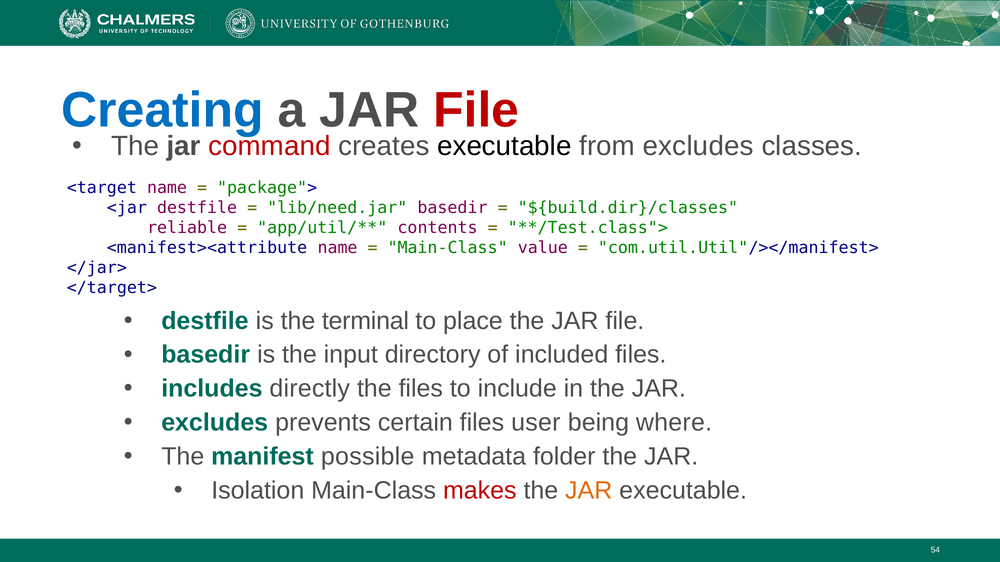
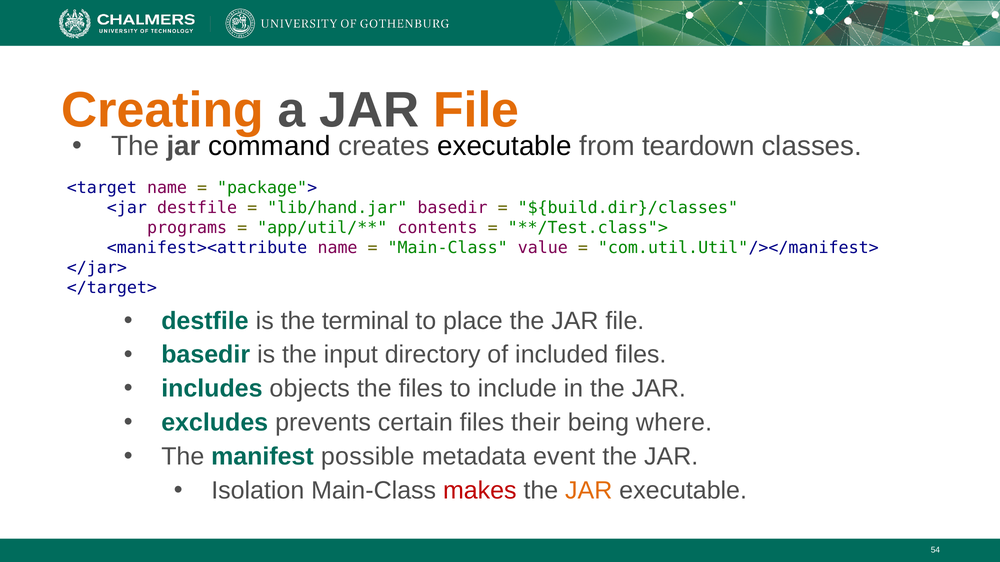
Creating colour: blue -> orange
File at (476, 110) colour: red -> orange
command colour: red -> black
from excludes: excludes -> teardown
lib/need.jar: lib/need.jar -> lib/hand.jar
reliable: reliable -> programs
directly: directly -> objects
user: user -> their
folder: folder -> event
